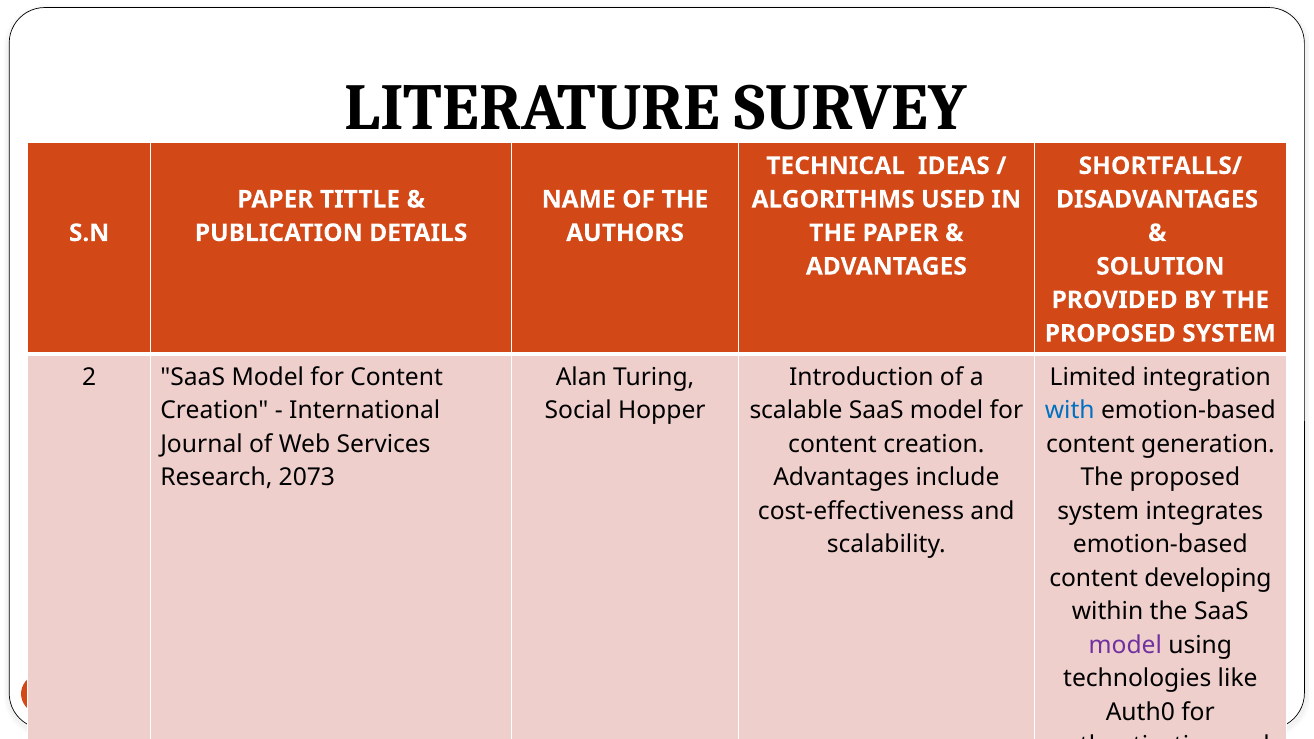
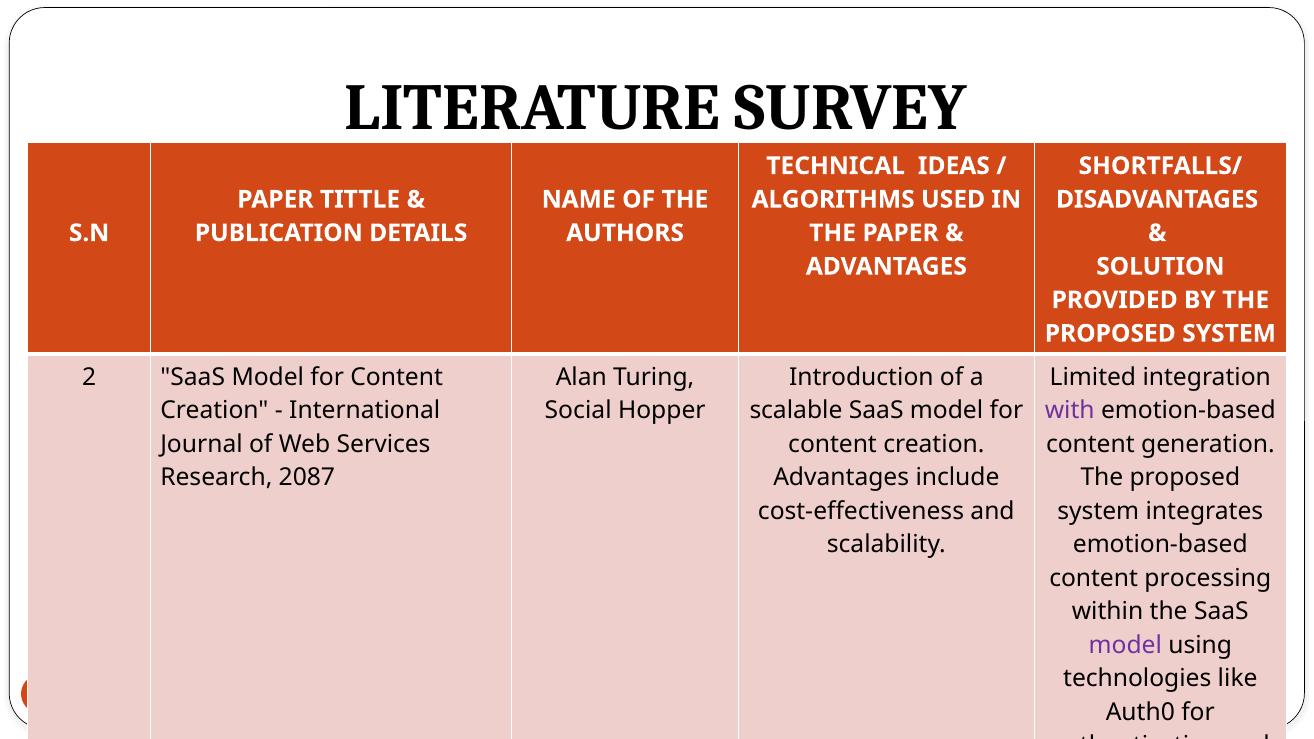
with colour: blue -> purple
2073: 2073 -> 2087
developing: developing -> processing
